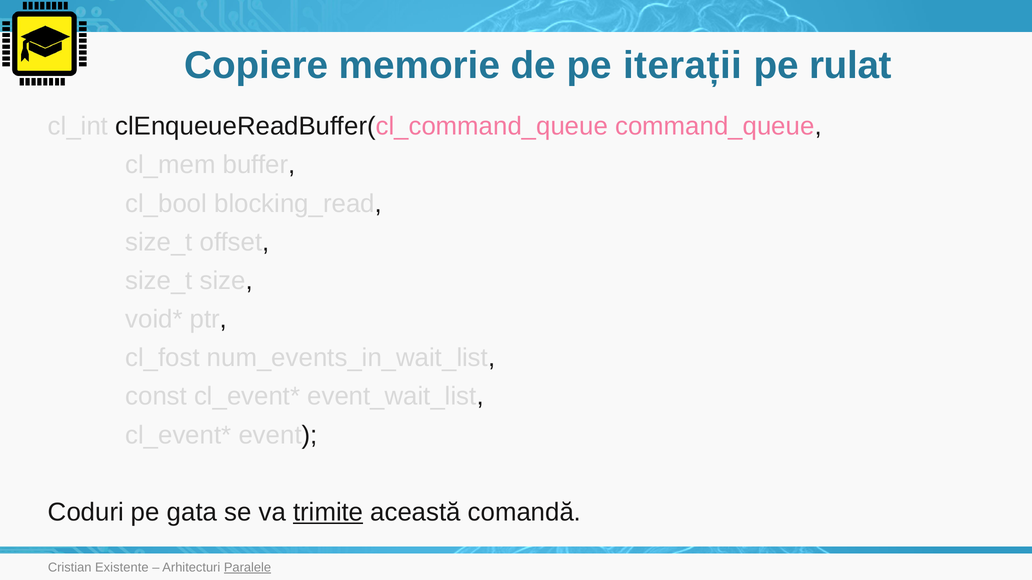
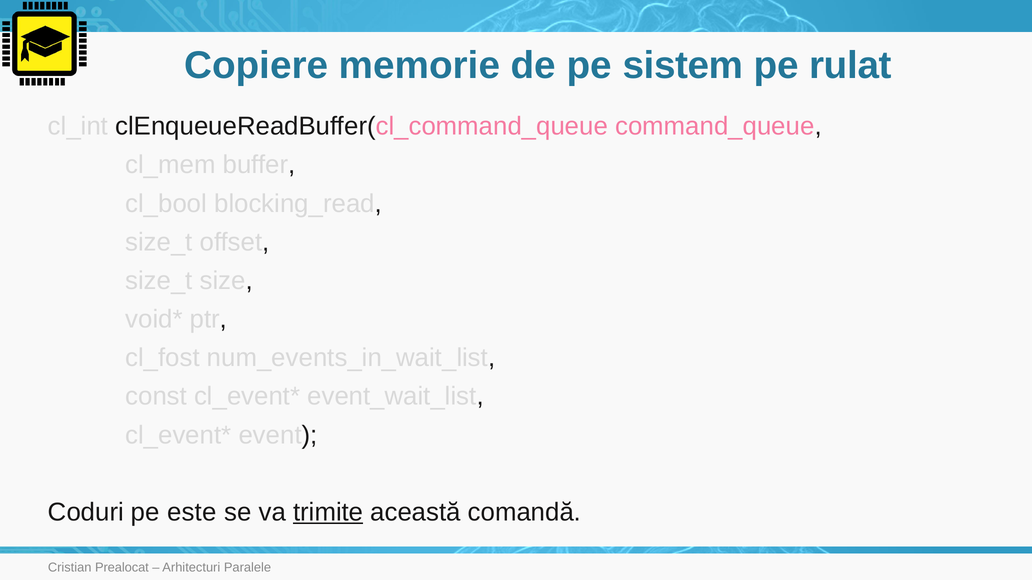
iterații: iterații -> sistem
gata: gata -> este
Existente: Existente -> Prealocat
Paralele underline: present -> none
